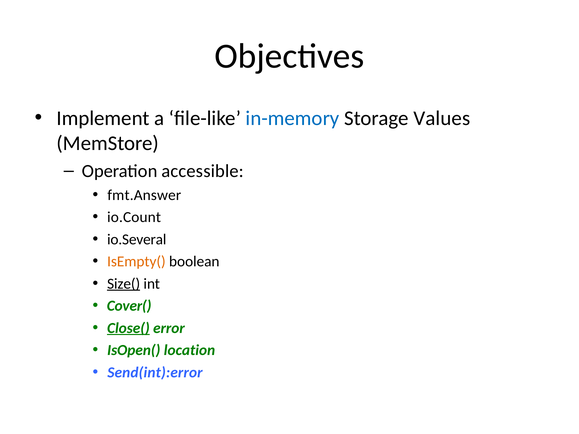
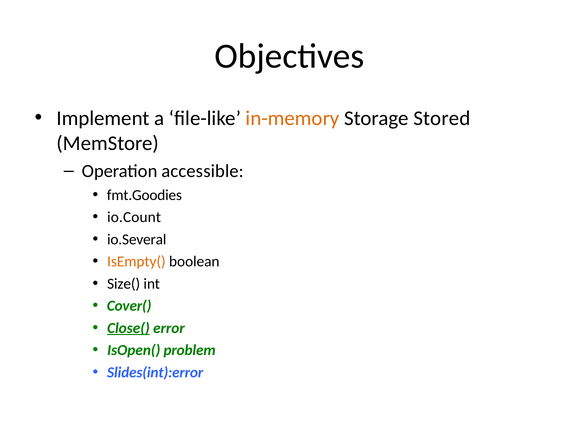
in-memory colour: blue -> orange
Values: Values -> Stored
fmt.Answer: fmt.Answer -> fmt.Goodies
Size( underline: present -> none
location: location -> problem
Send(int):error: Send(int):error -> Slides(int):error
